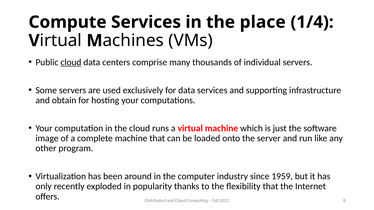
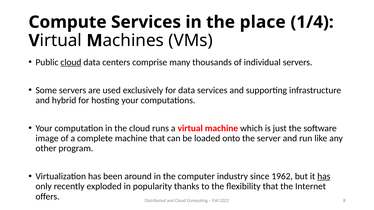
obtain: obtain -> hybrid
1959: 1959 -> 1962
has at (324, 177) underline: none -> present
